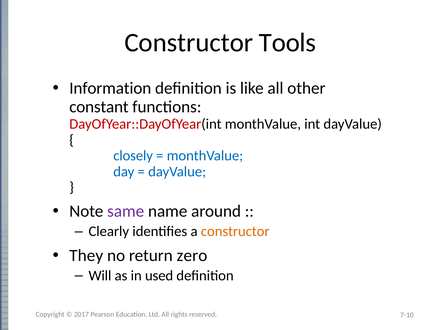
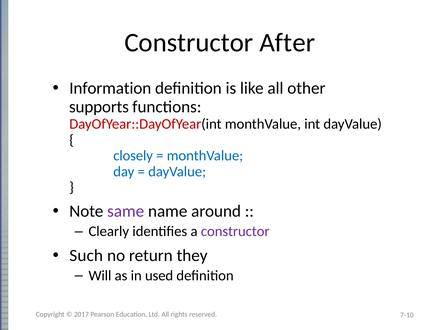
Tools: Tools -> After
constant: constant -> supports
constructor at (235, 231) colour: orange -> purple
They: They -> Such
zero: zero -> they
